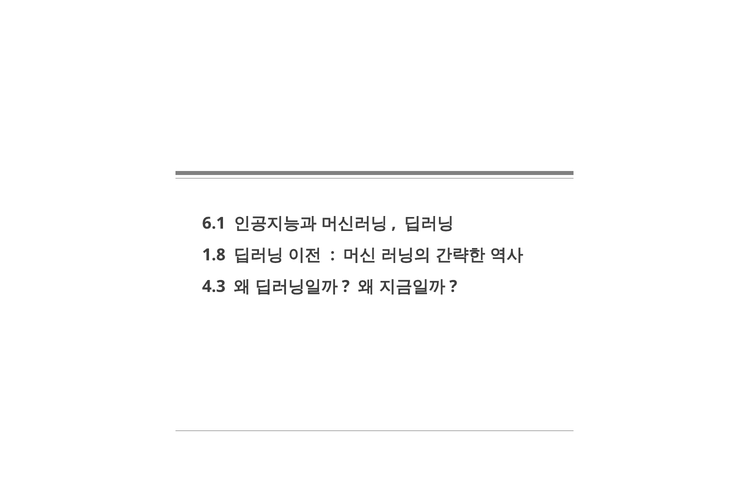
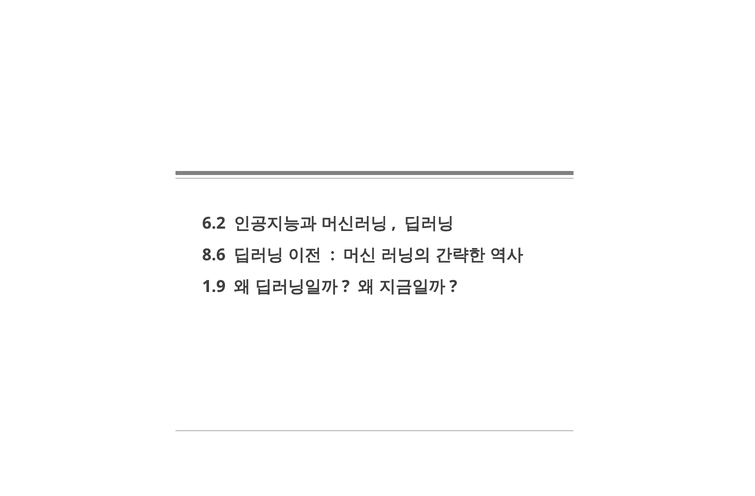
6.1: 6.1 -> 6.2
1.8: 1.8 -> 8.6
4.3: 4.3 -> 1.9
